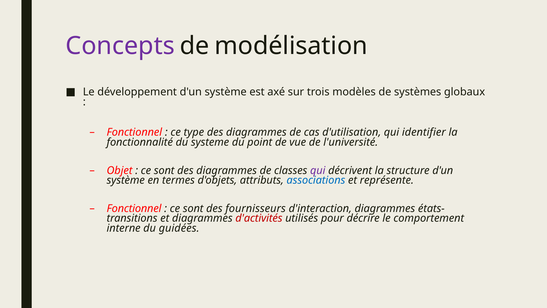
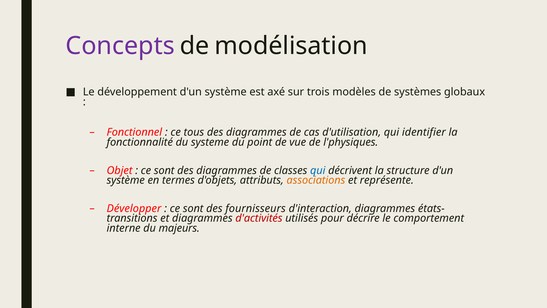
type: type -> tous
l'université: l'université -> l'physiques
qui at (318, 170) colour: purple -> blue
associations colour: blue -> orange
Fonctionnel at (134, 208): Fonctionnel -> Développer
guidées: guidées -> majeurs
